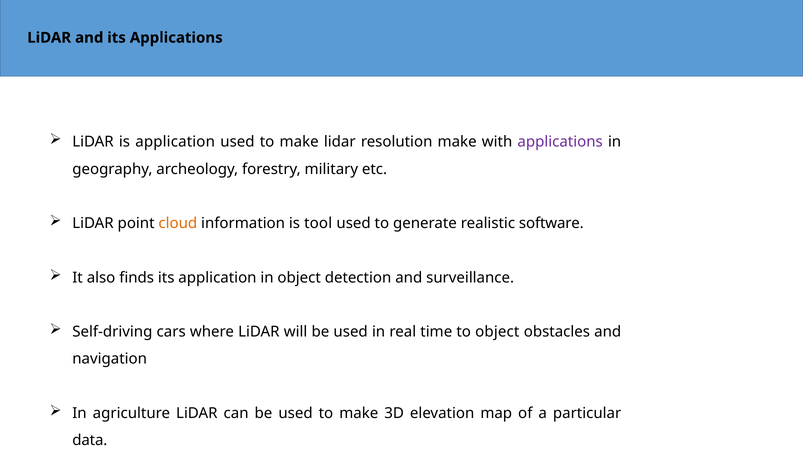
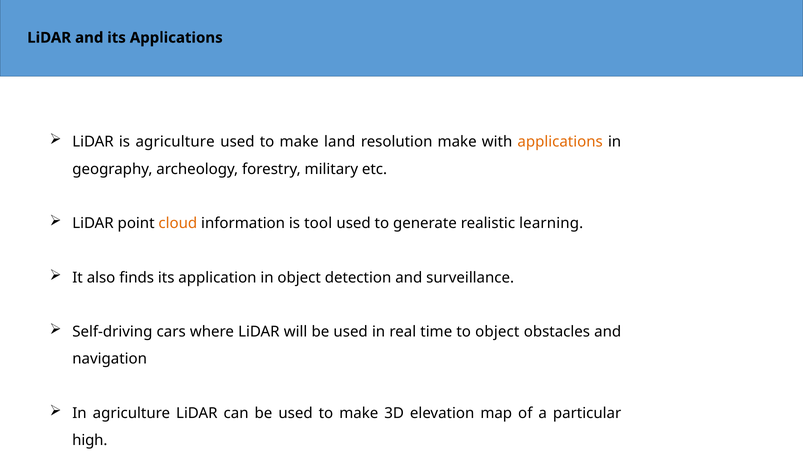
is application: application -> agriculture
make lidar: lidar -> land
applications at (560, 142) colour: purple -> orange
software: software -> learning
data: data -> high
